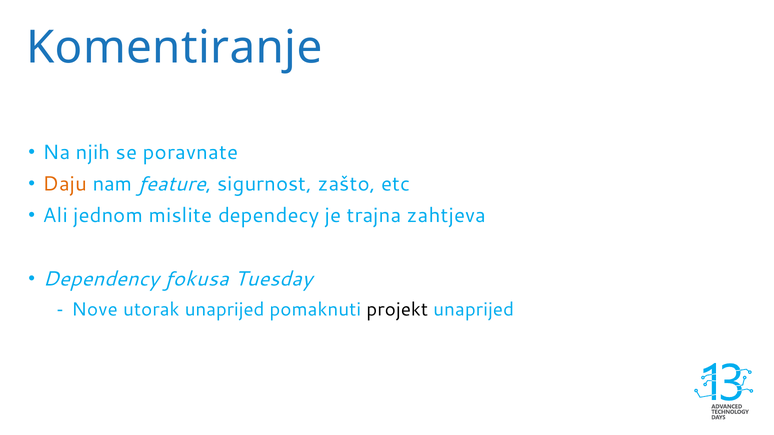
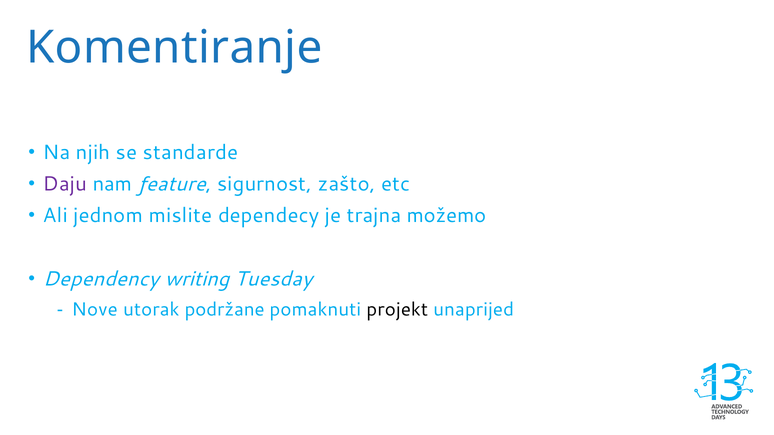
poravnate: poravnate -> standarde
Daju colour: orange -> purple
zahtjeva: zahtjeva -> možemo
fokusa: fokusa -> writing
utorak unaprijed: unaprijed -> podržane
